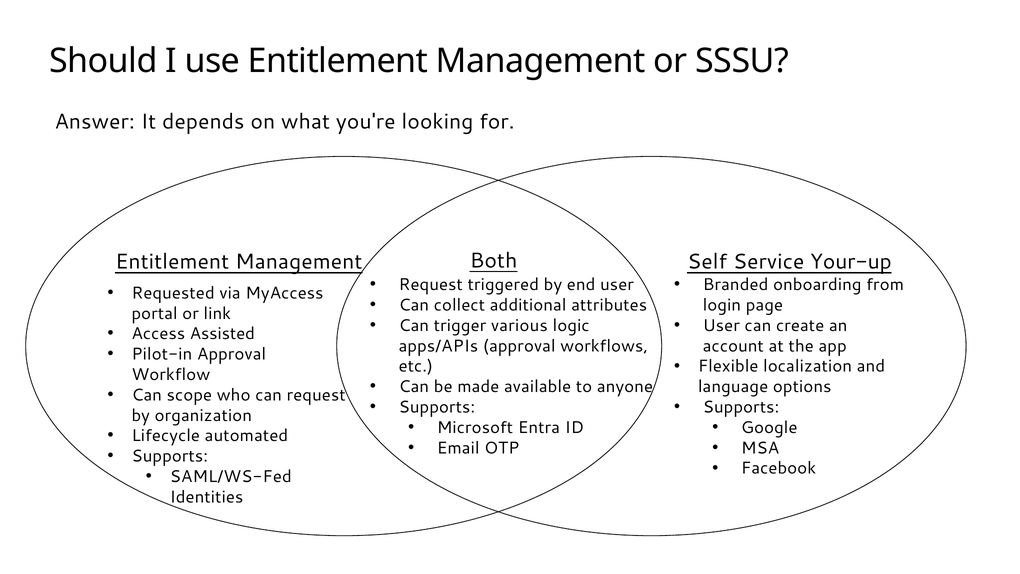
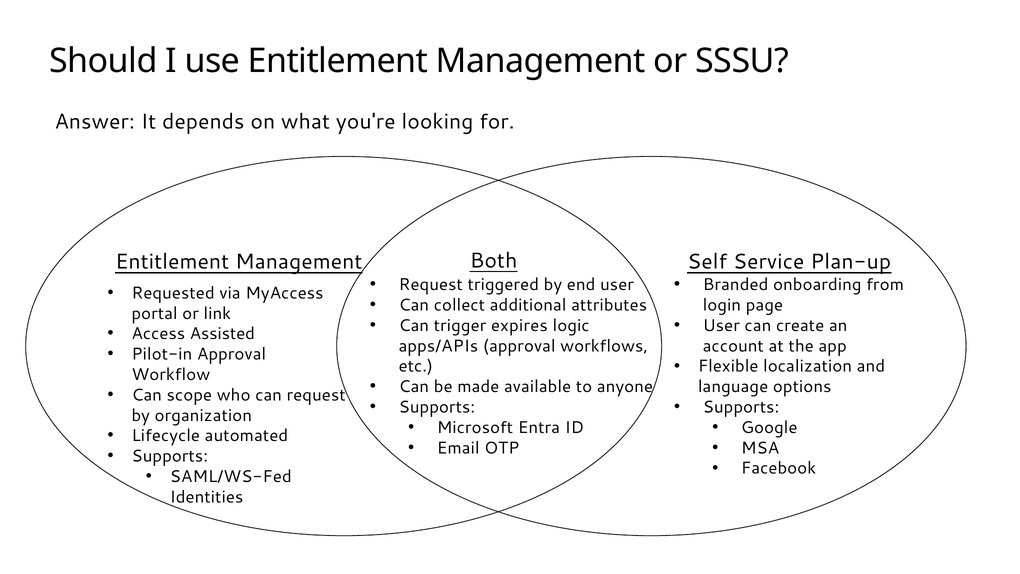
Your-up: Your-up -> Plan-up
various: various -> expires
